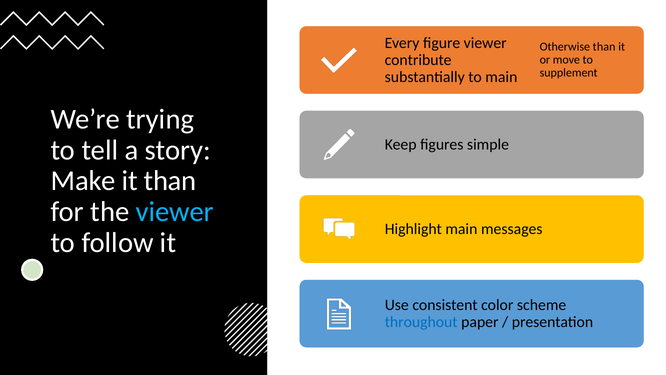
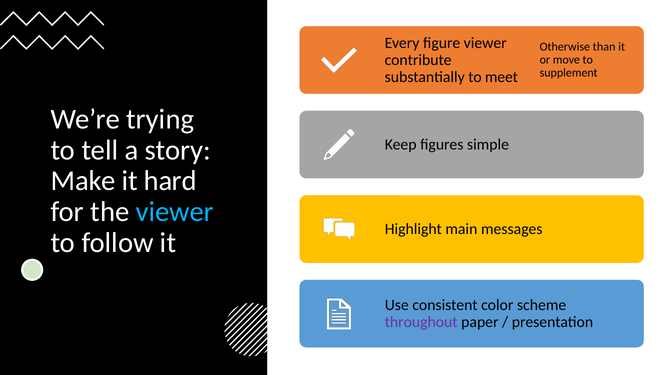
to main: main -> meet
it than: than -> hard
throughout colour: blue -> purple
